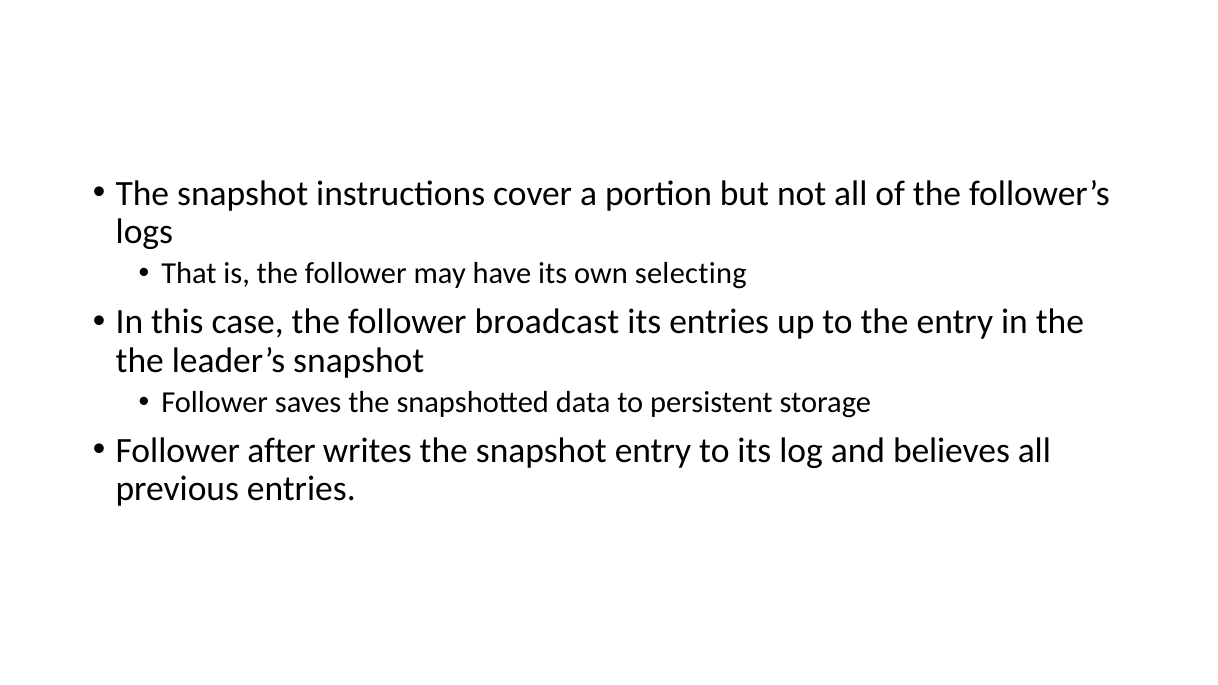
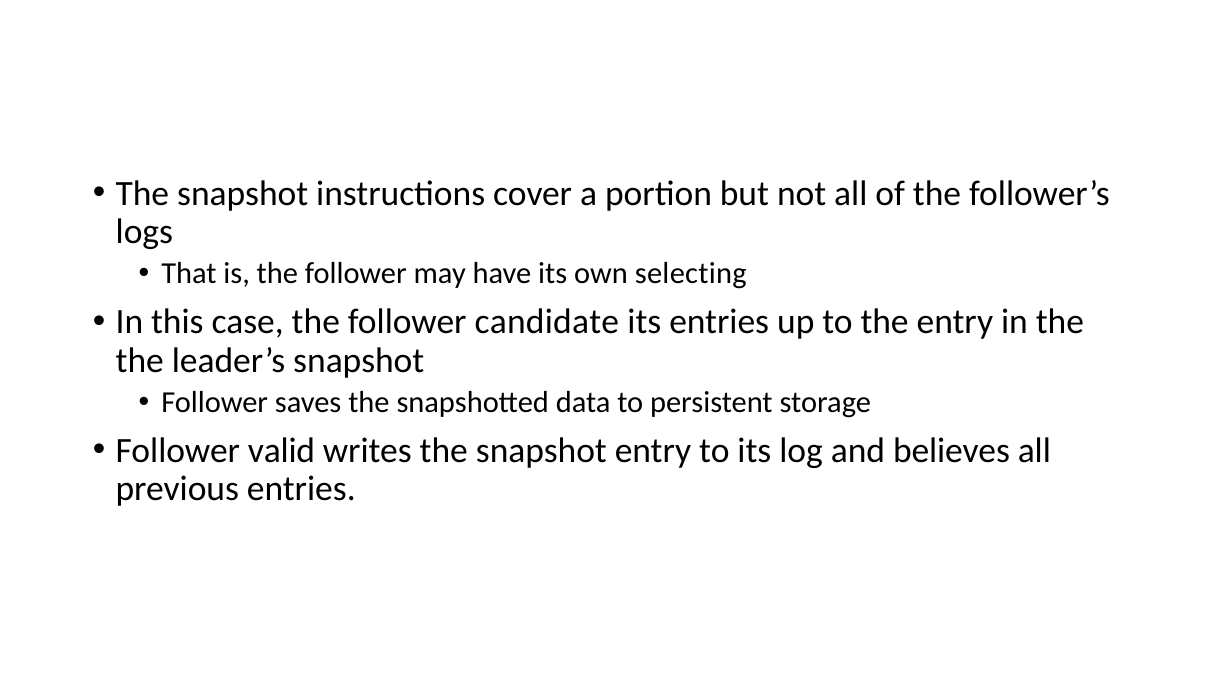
broadcast: broadcast -> candidate
after: after -> valid
